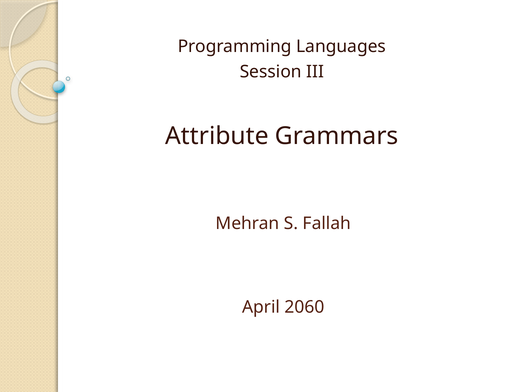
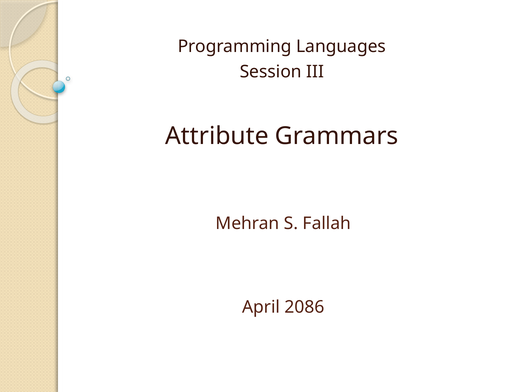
2060: 2060 -> 2086
